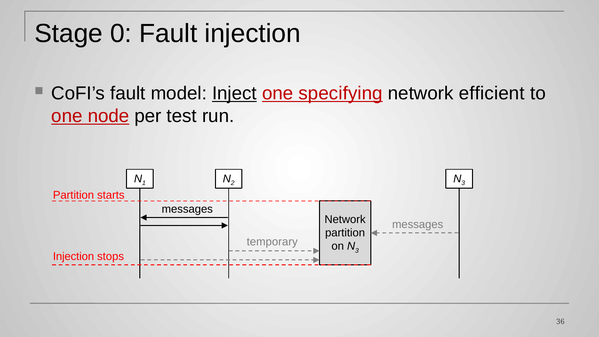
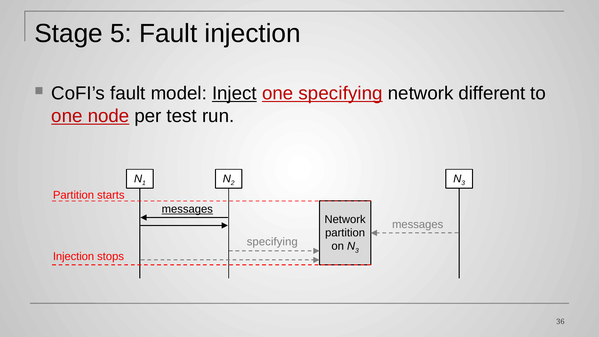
0: 0 -> 5
efficient: efficient -> different
messages at (187, 209) underline: none -> present
temporary at (272, 242): temporary -> specifying
